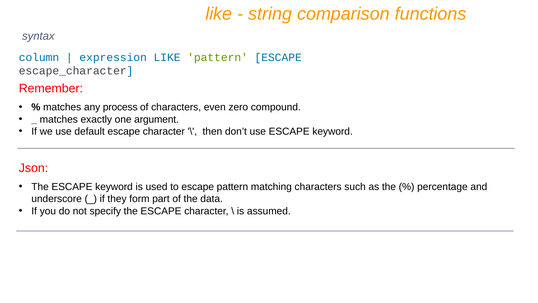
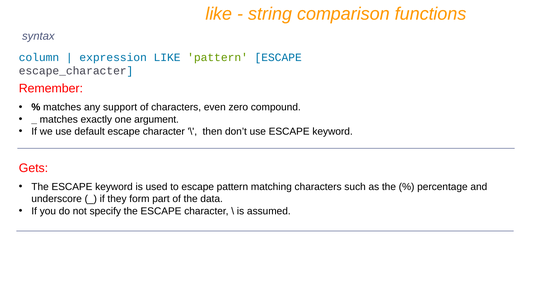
process: process -> support
Json: Json -> Gets
